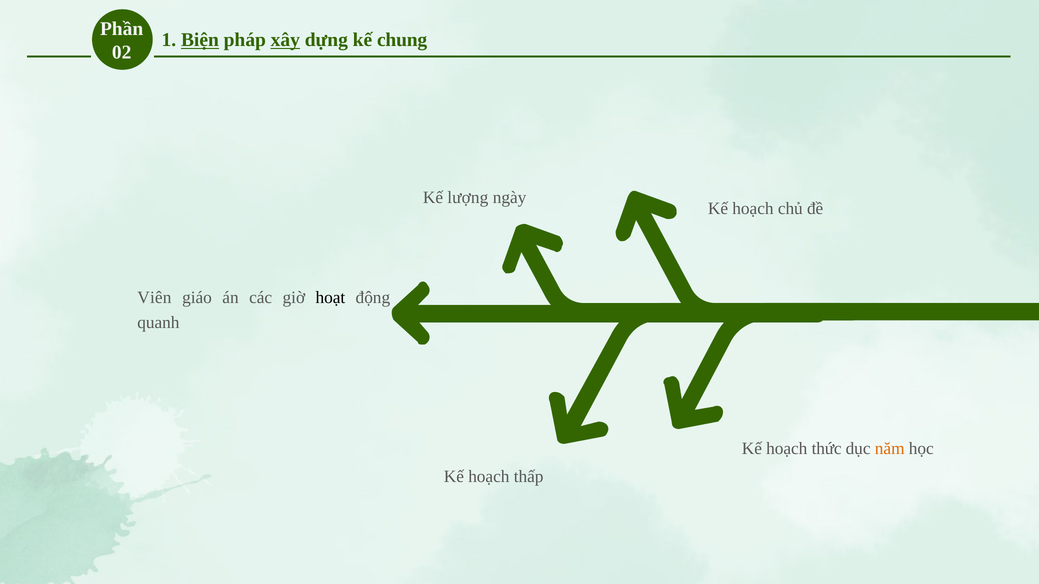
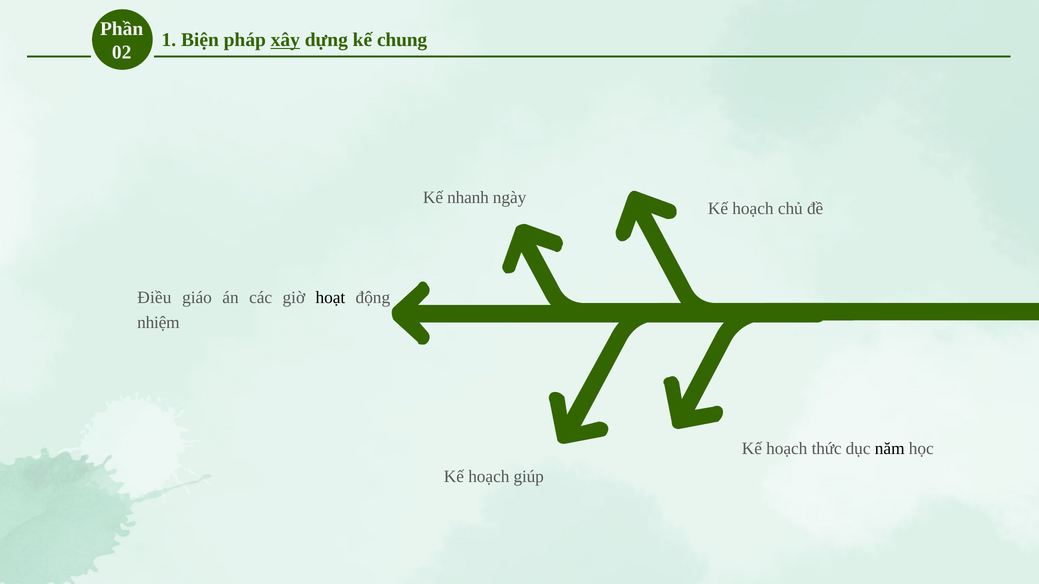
Biện underline: present -> none
lượng: lượng -> nhanh
Viên: Viên -> Điều
quanh: quanh -> nhiệm
năm colour: orange -> black
thấp: thấp -> giúp
